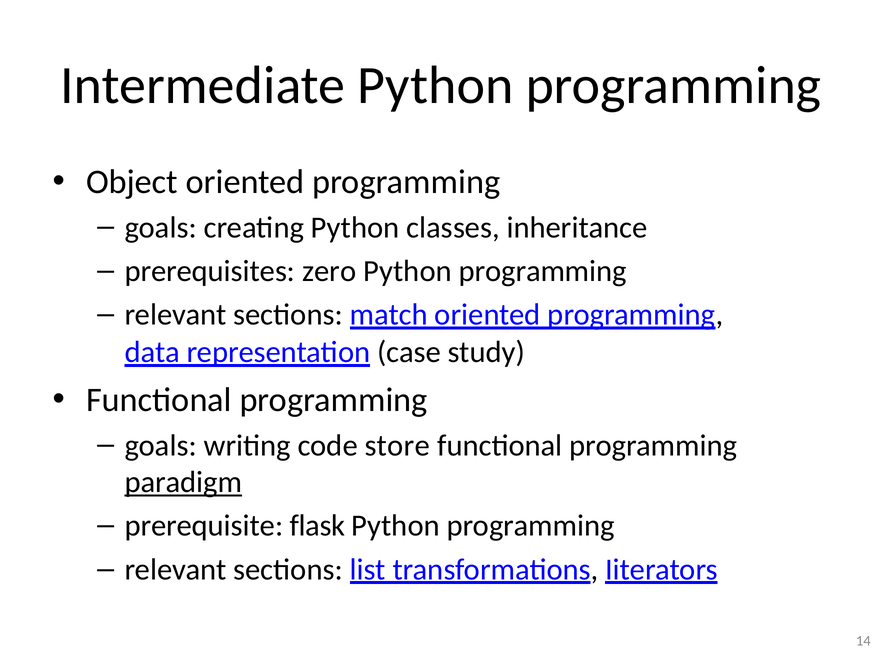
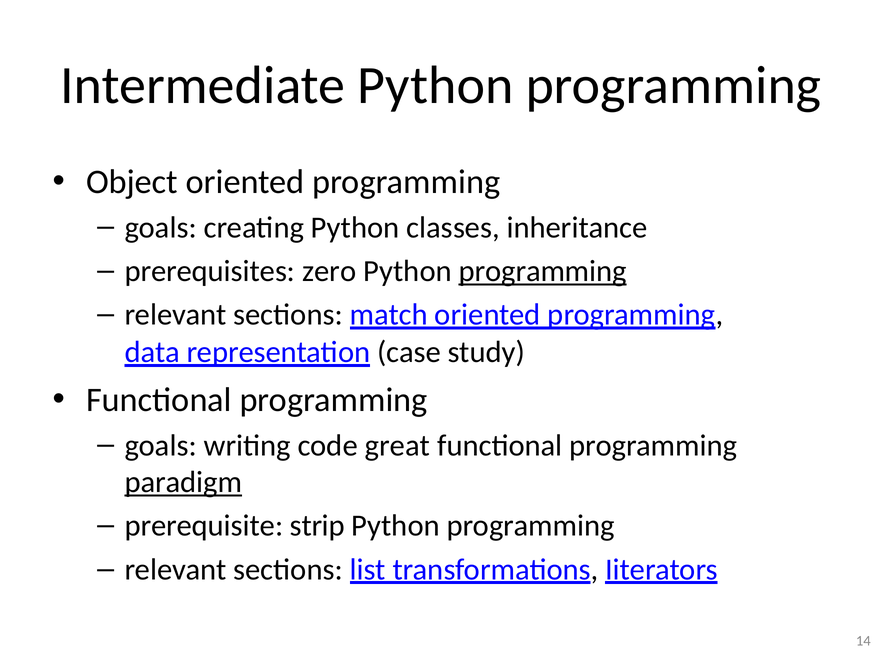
programming at (543, 271) underline: none -> present
store: store -> great
flask: flask -> strip
